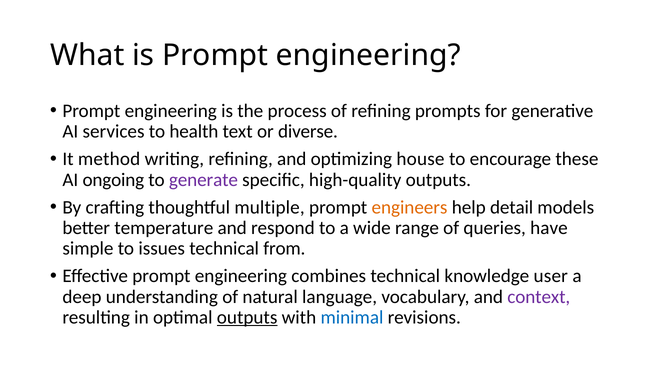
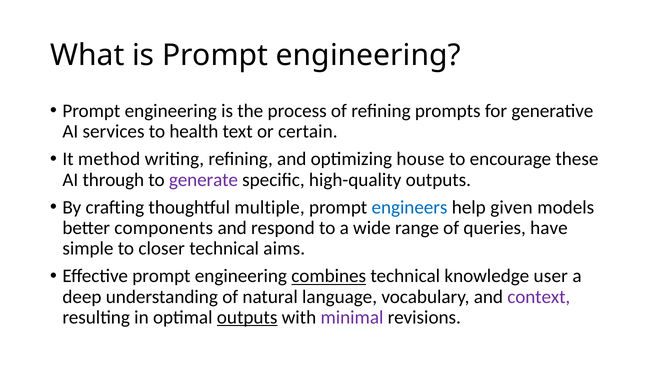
diverse: diverse -> certain
ongoing: ongoing -> through
engineers colour: orange -> blue
detail: detail -> given
temperature: temperature -> components
issues: issues -> closer
from: from -> aims
combines underline: none -> present
minimal colour: blue -> purple
